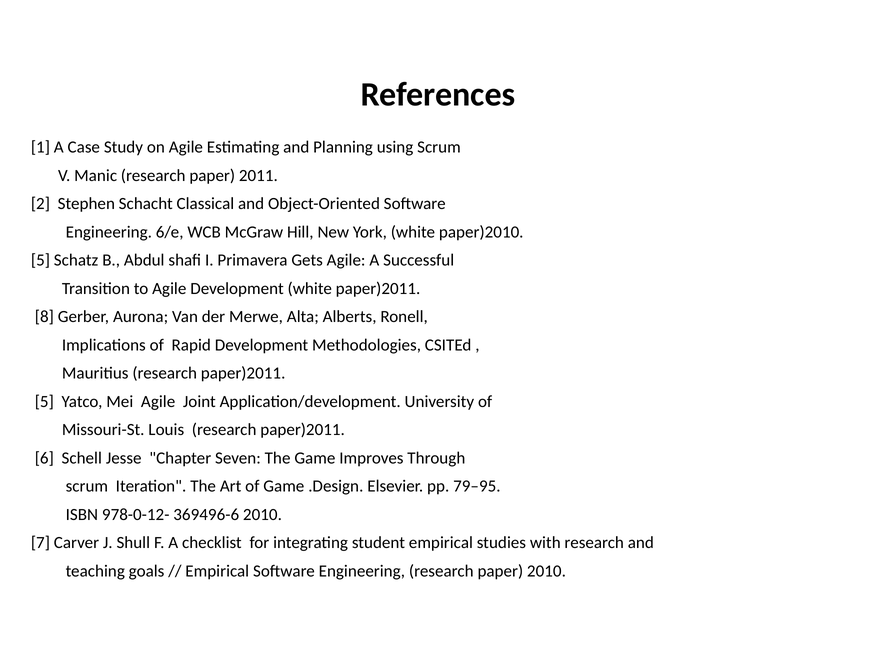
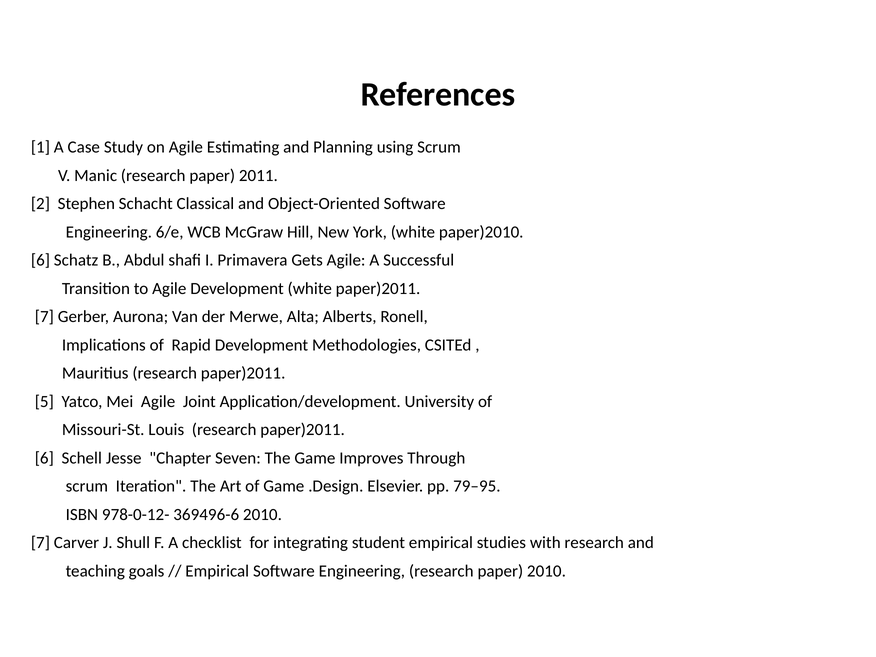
5 at (40, 260): 5 -> 6
8 at (44, 317): 8 -> 7
